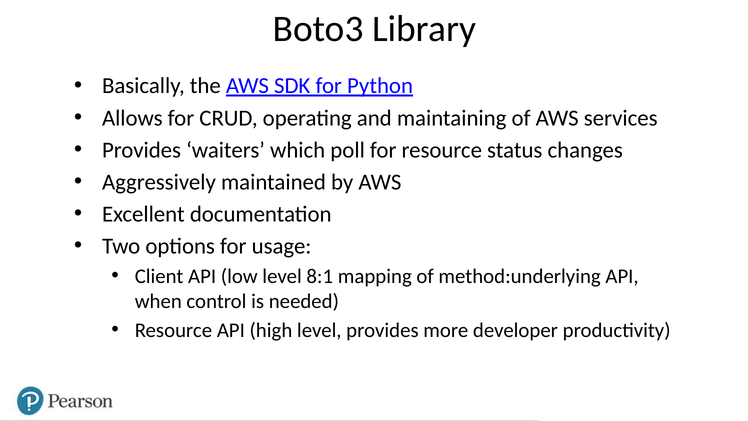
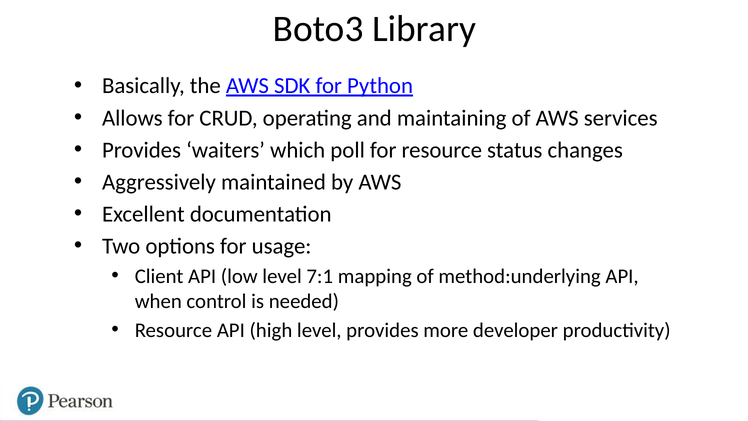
8:1: 8:1 -> 7:1
